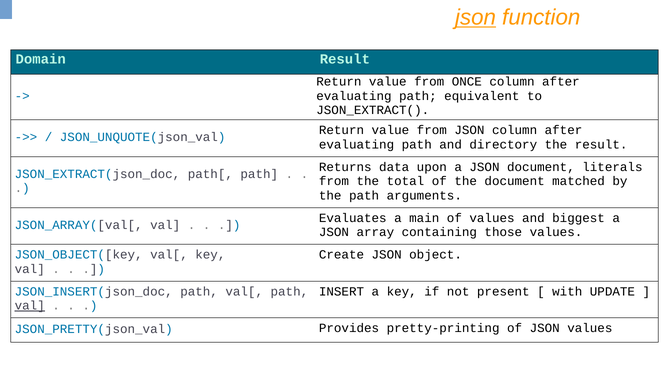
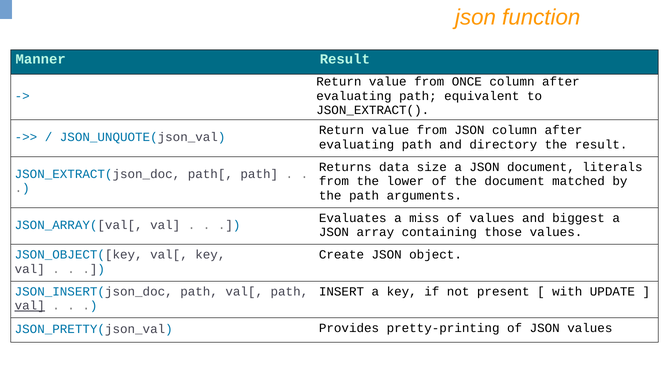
json at (476, 17) underline: present -> none
Domain: Domain -> Manner
upon: upon -> size
total: total -> lower
main: main -> miss
